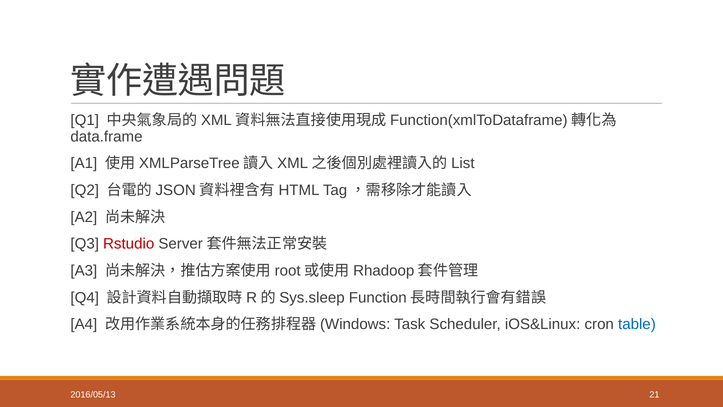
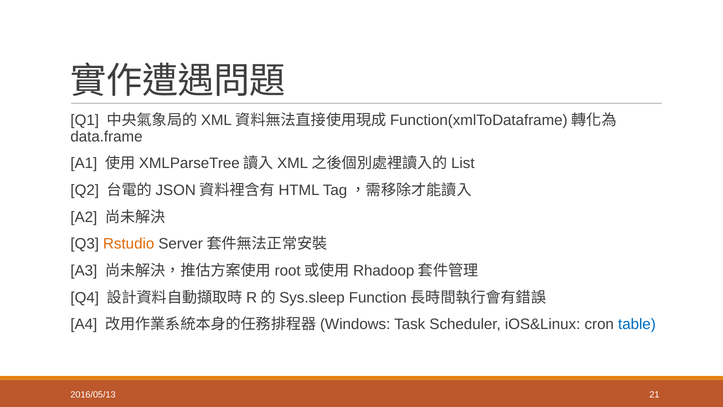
Rstudio colour: red -> orange
